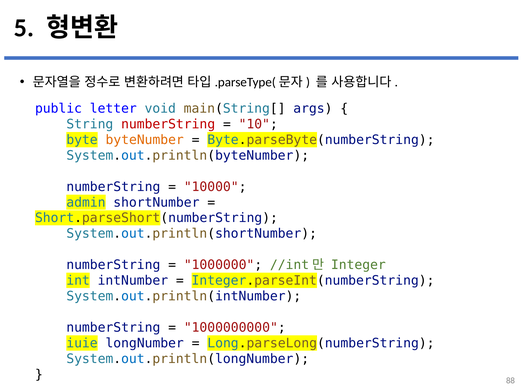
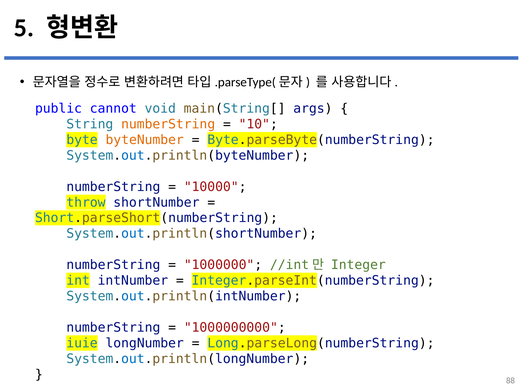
letter: letter -> cannot
numberString at (168, 124) colour: red -> orange
admin: admin -> throw
